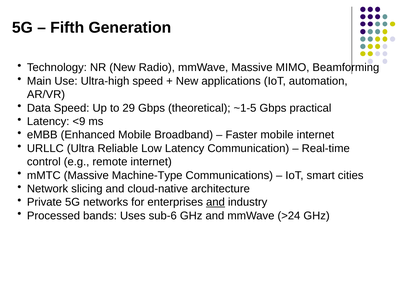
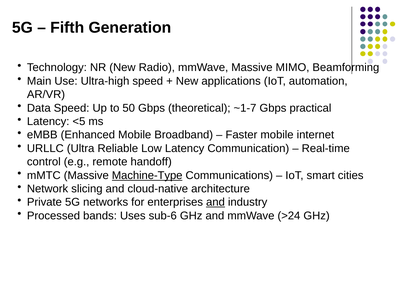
29: 29 -> 50
~1-5: ~1-5 -> ~1-7
<9: <9 -> <5
remote internet: internet -> handoff
Machine-Type underline: none -> present
